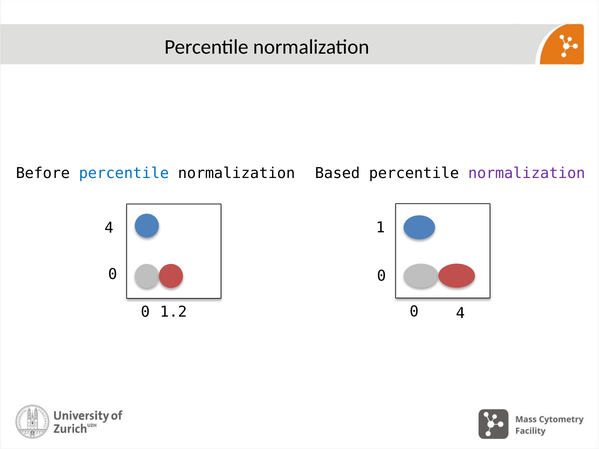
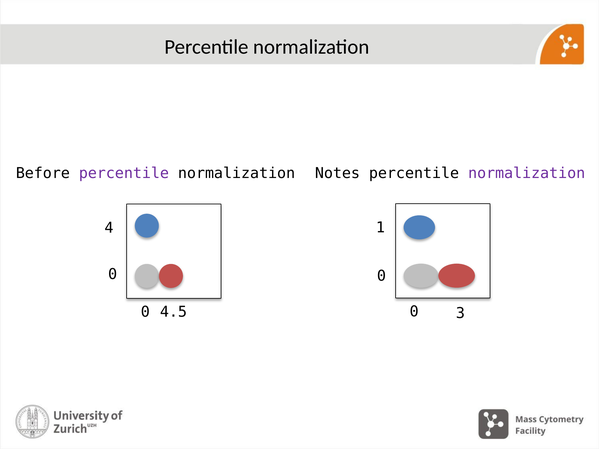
percentile at (124, 173) colour: blue -> purple
Based: Based -> Notes
0 4: 4 -> 3
1.2: 1.2 -> 4.5
